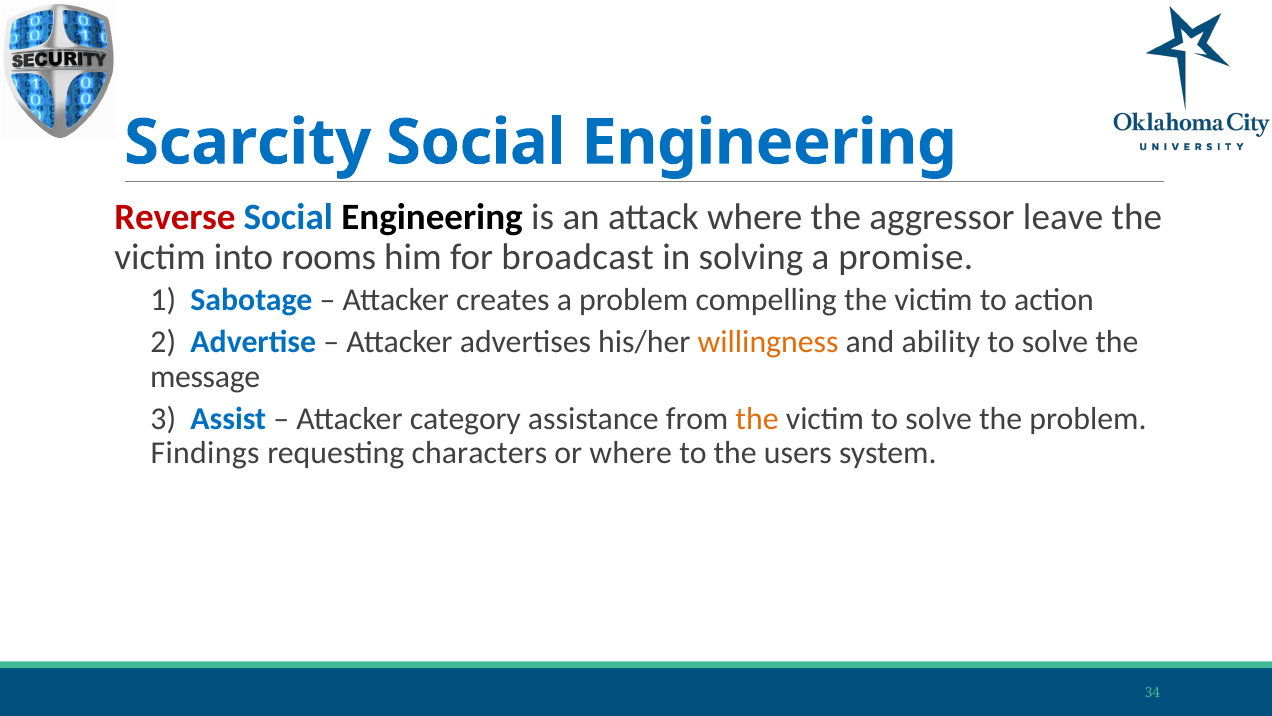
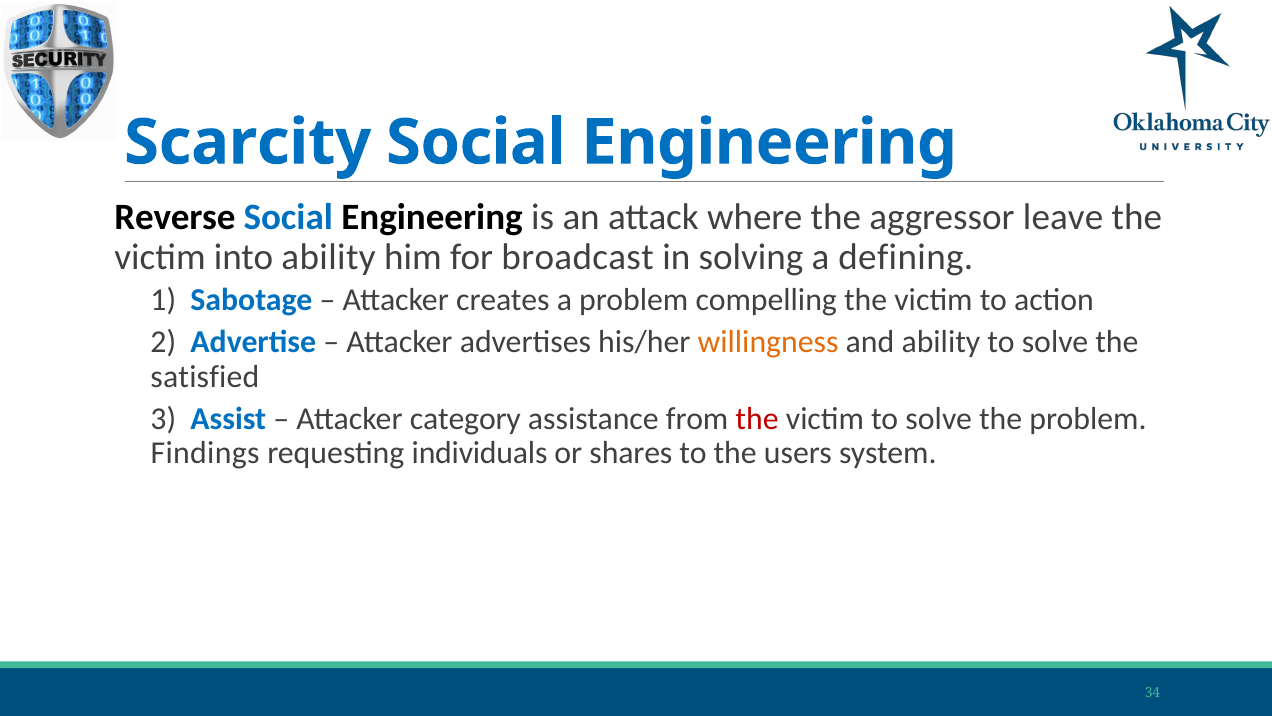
Reverse colour: red -> black
into rooms: rooms -> ability
promise: promise -> defining
message: message -> satisfied
the at (757, 419) colour: orange -> red
characters: characters -> individuals
or where: where -> shares
